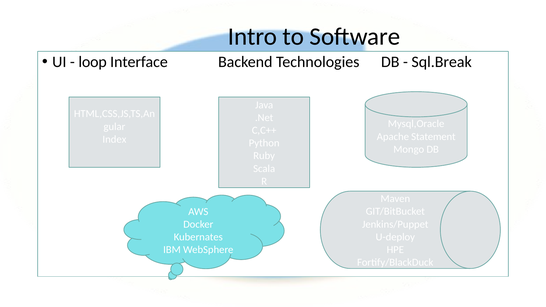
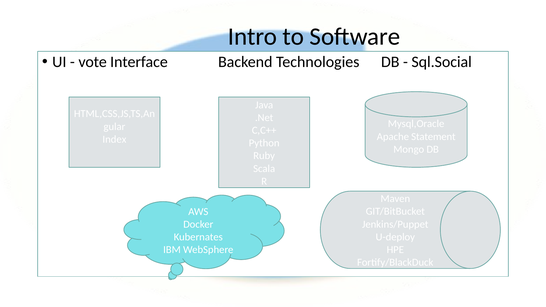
loop: loop -> vote
Sql.Break: Sql.Break -> Sql.Social
